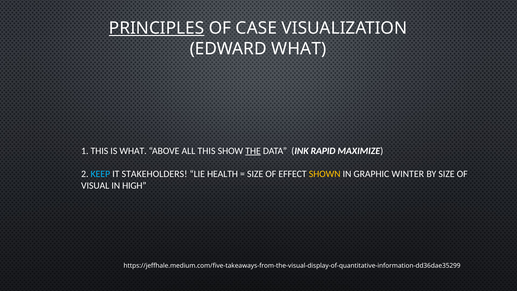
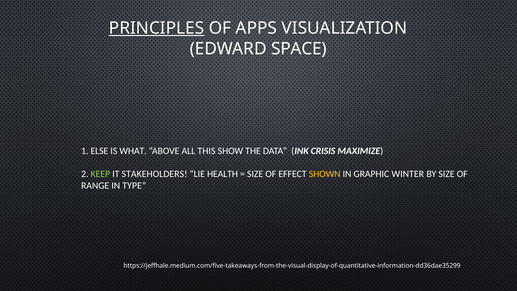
CASE: CASE -> APPS
EDWARD WHAT: WHAT -> SPACE
1 THIS: THIS -> ELSE
THE underline: present -> none
RAPID: RAPID -> CRISIS
KEEP colour: light blue -> light green
VISUAL: VISUAL -> RANGE
HIGH: HIGH -> TYPE
